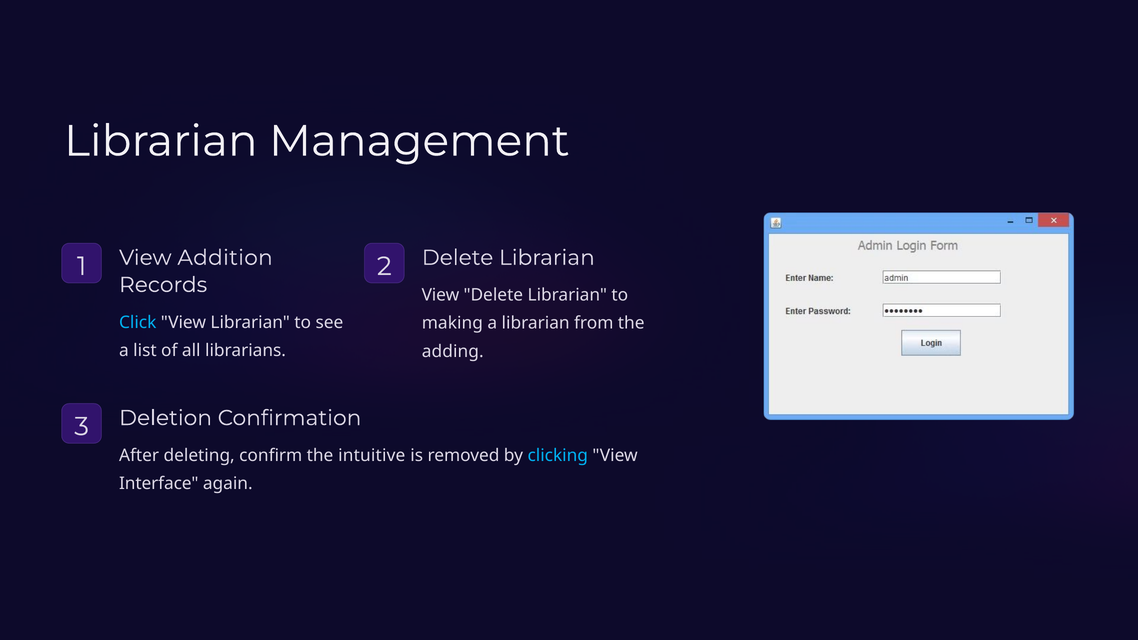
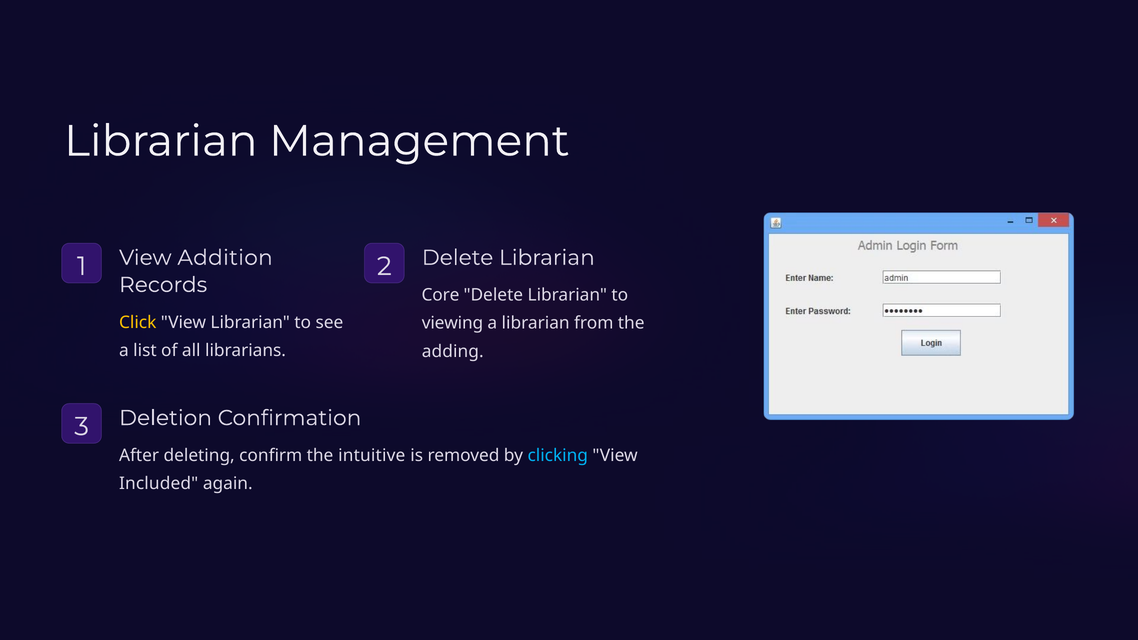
View at (440, 295): View -> Core
Click colour: light blue -> yellow
making: making -> viewing
Interface: Interface -> Included
